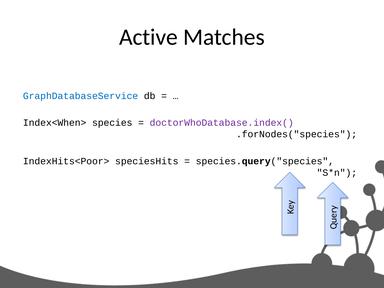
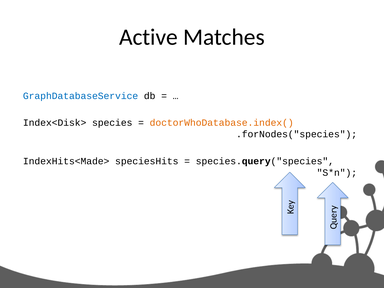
Index<When>: Index<When> -> Index<Disk>
doctorWhoDatabase.index( colour: purple -> orange
IndexHits<Poor>: IndexHits<Poor> -> IndexHits<Made>
